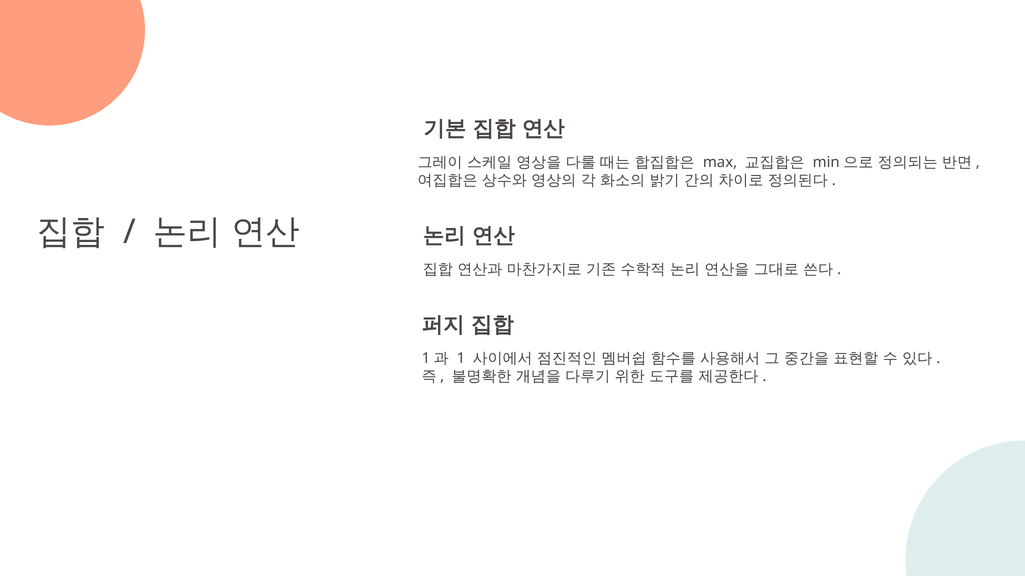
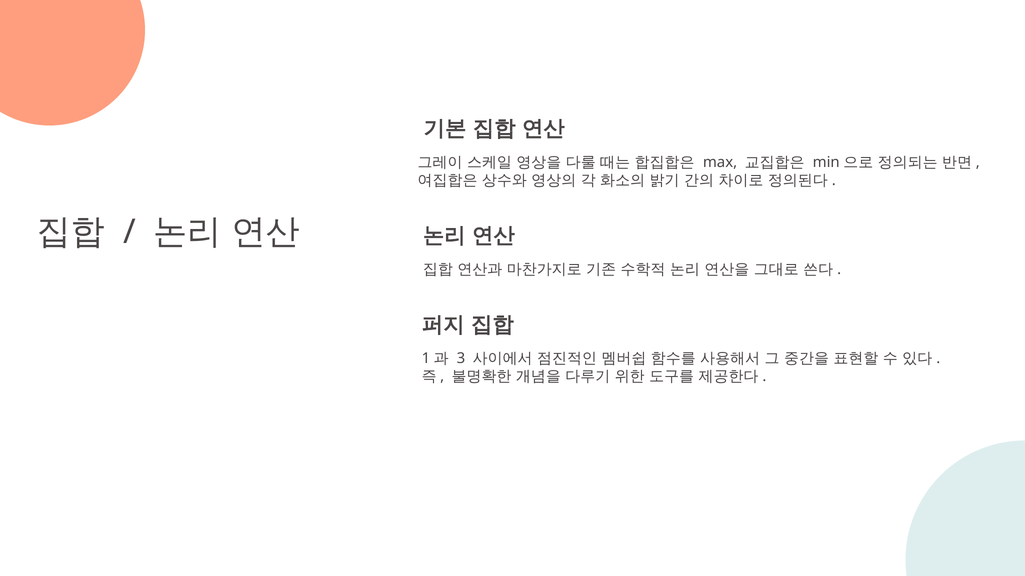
1: 1 -> 3
